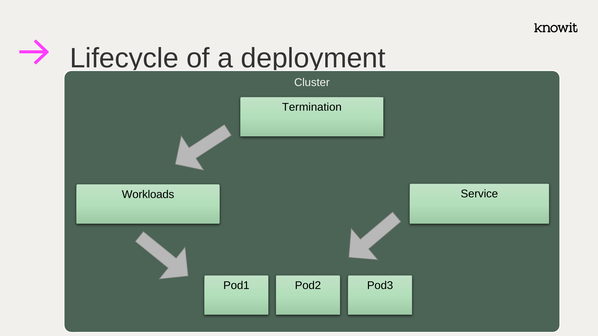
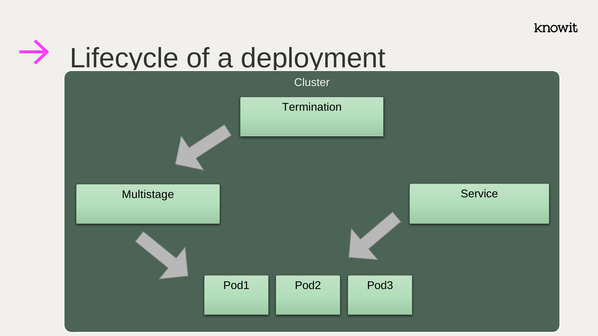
Workloads: Workloads -> Multistage
